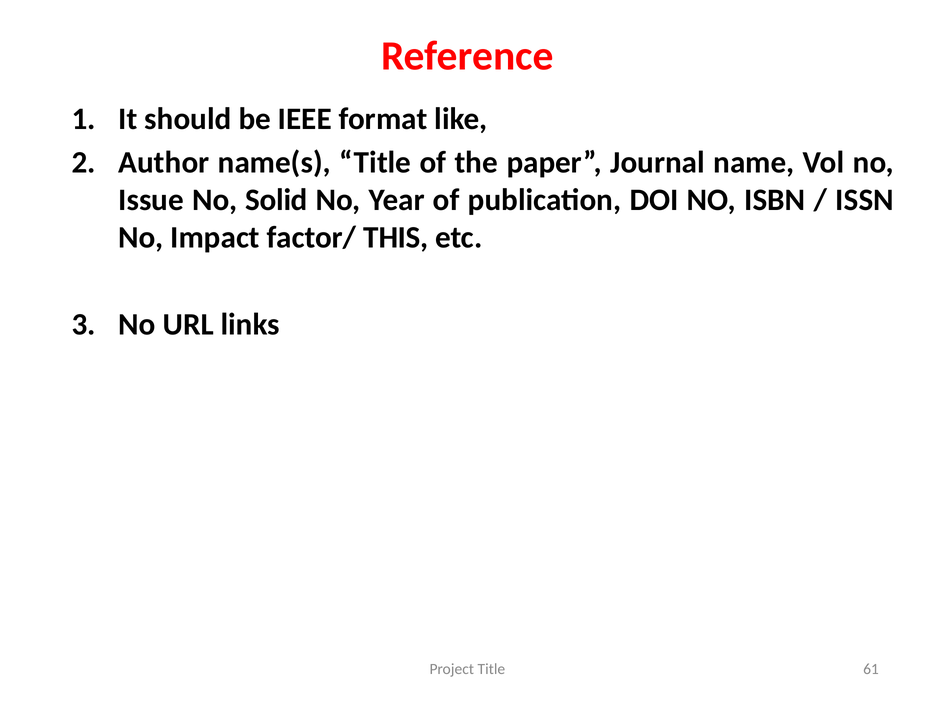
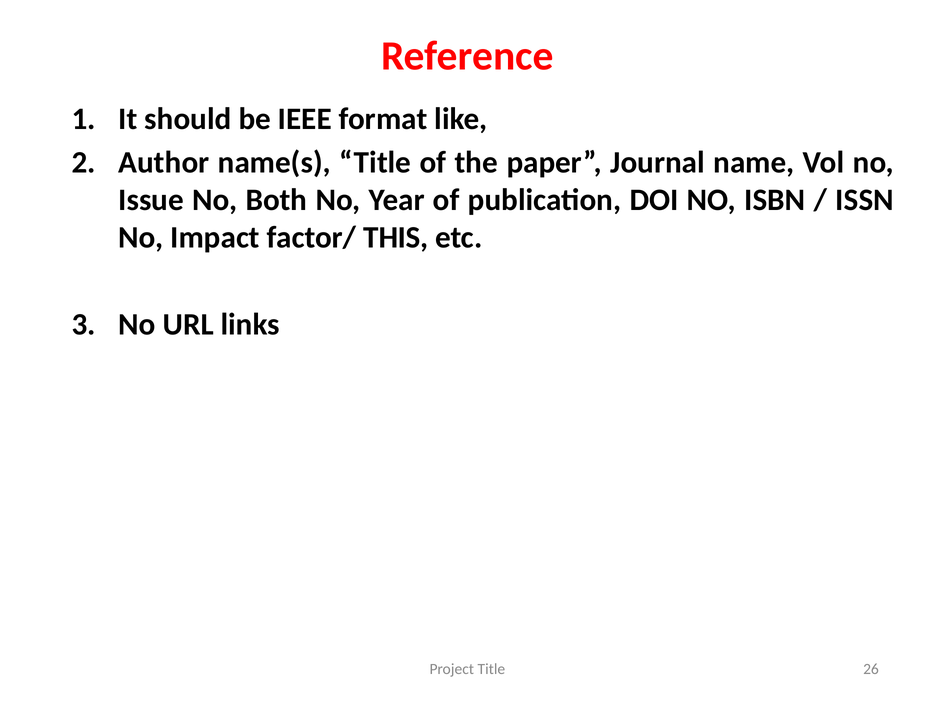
Solid: Solid -> Both
61: 61 -> 26
